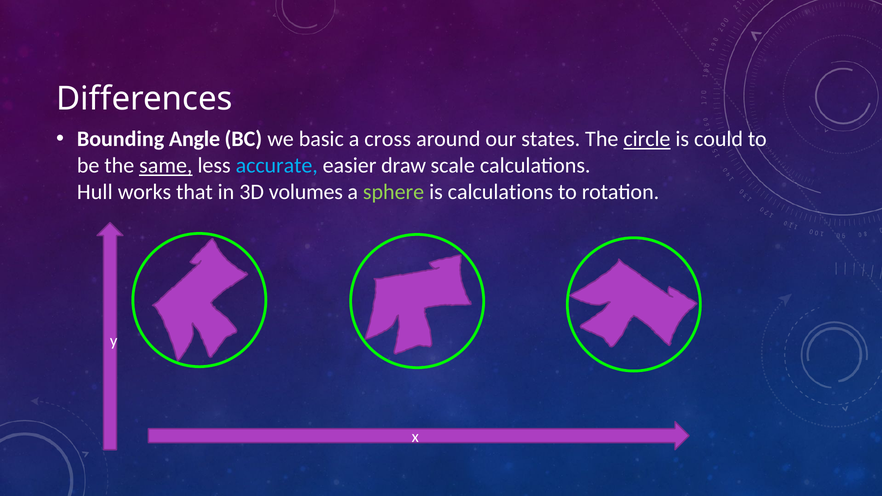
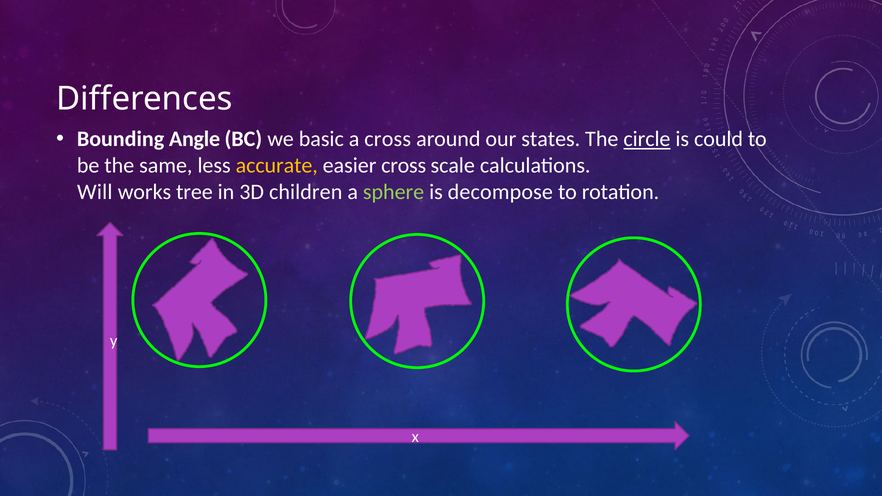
same underline: present -> none
accurate colour: light blue -> yellow
easier draw: draw -> cross
Hull: Hull -> Will
that: that -> tree
volumes: volumes -> children
is calculations: calculations -> decompose
